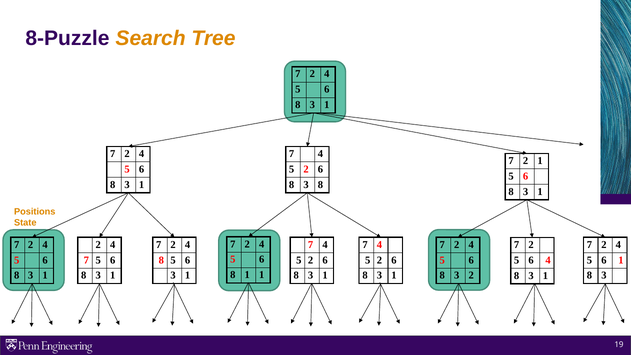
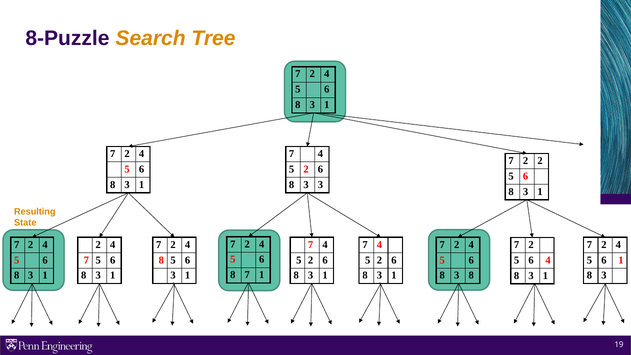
2 1: 1 -> 2
3 8: 8 -> 3
Positions: Positions -> Resulting
1 at (247, 275): 1 -> 7
3 2: 2 -> 8
